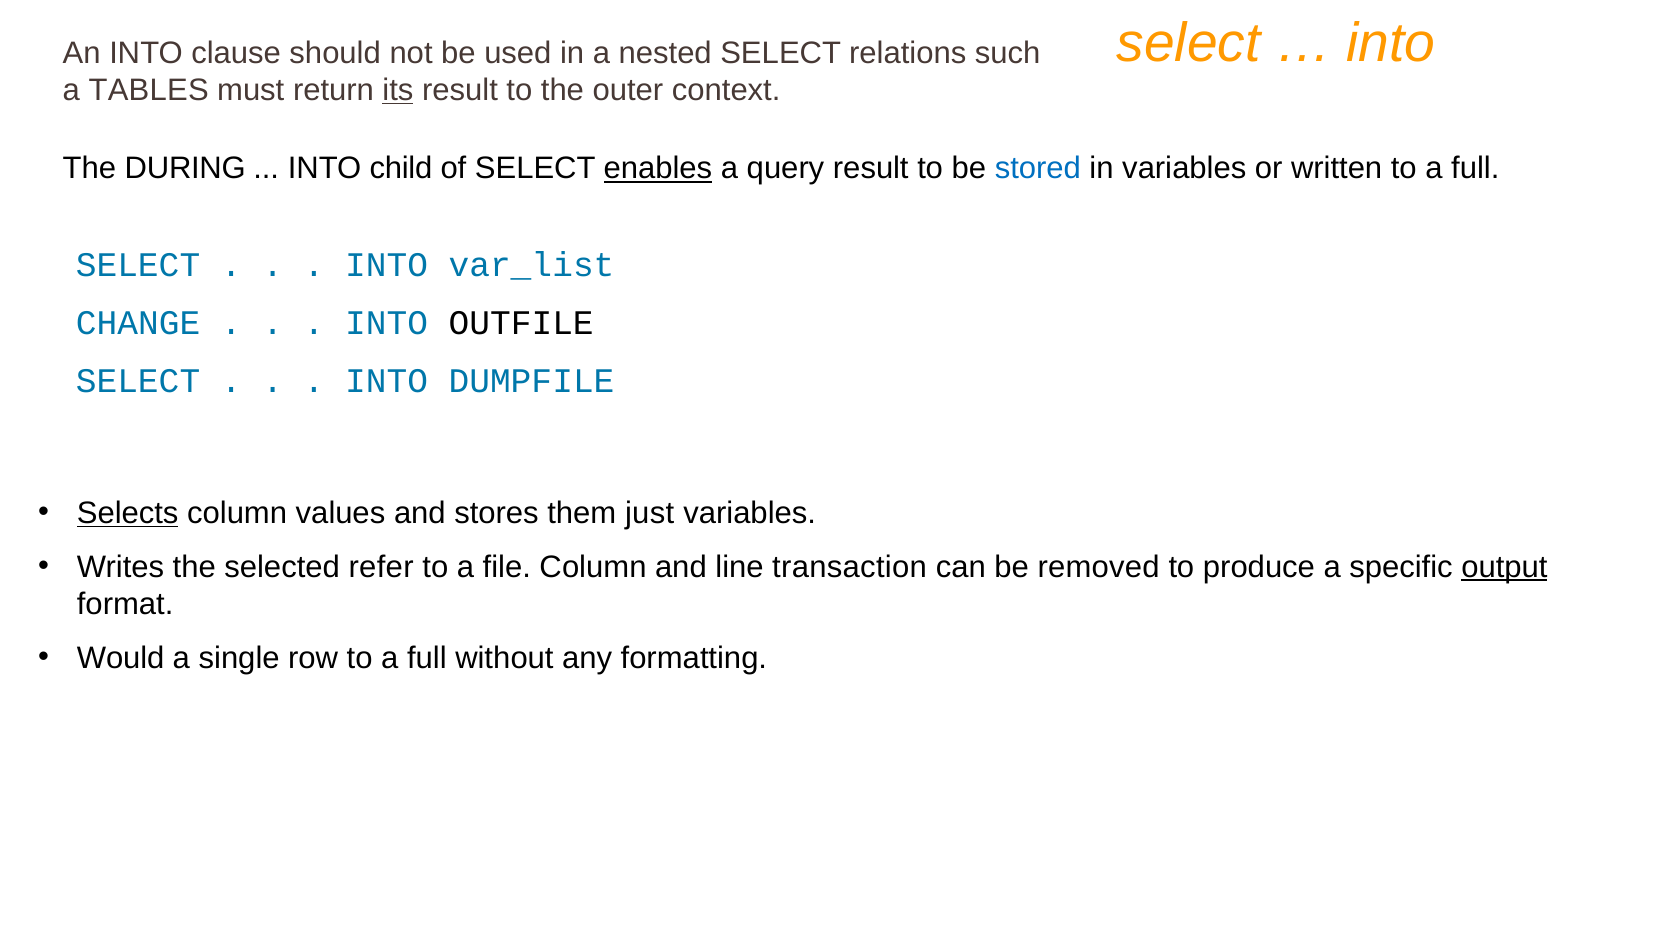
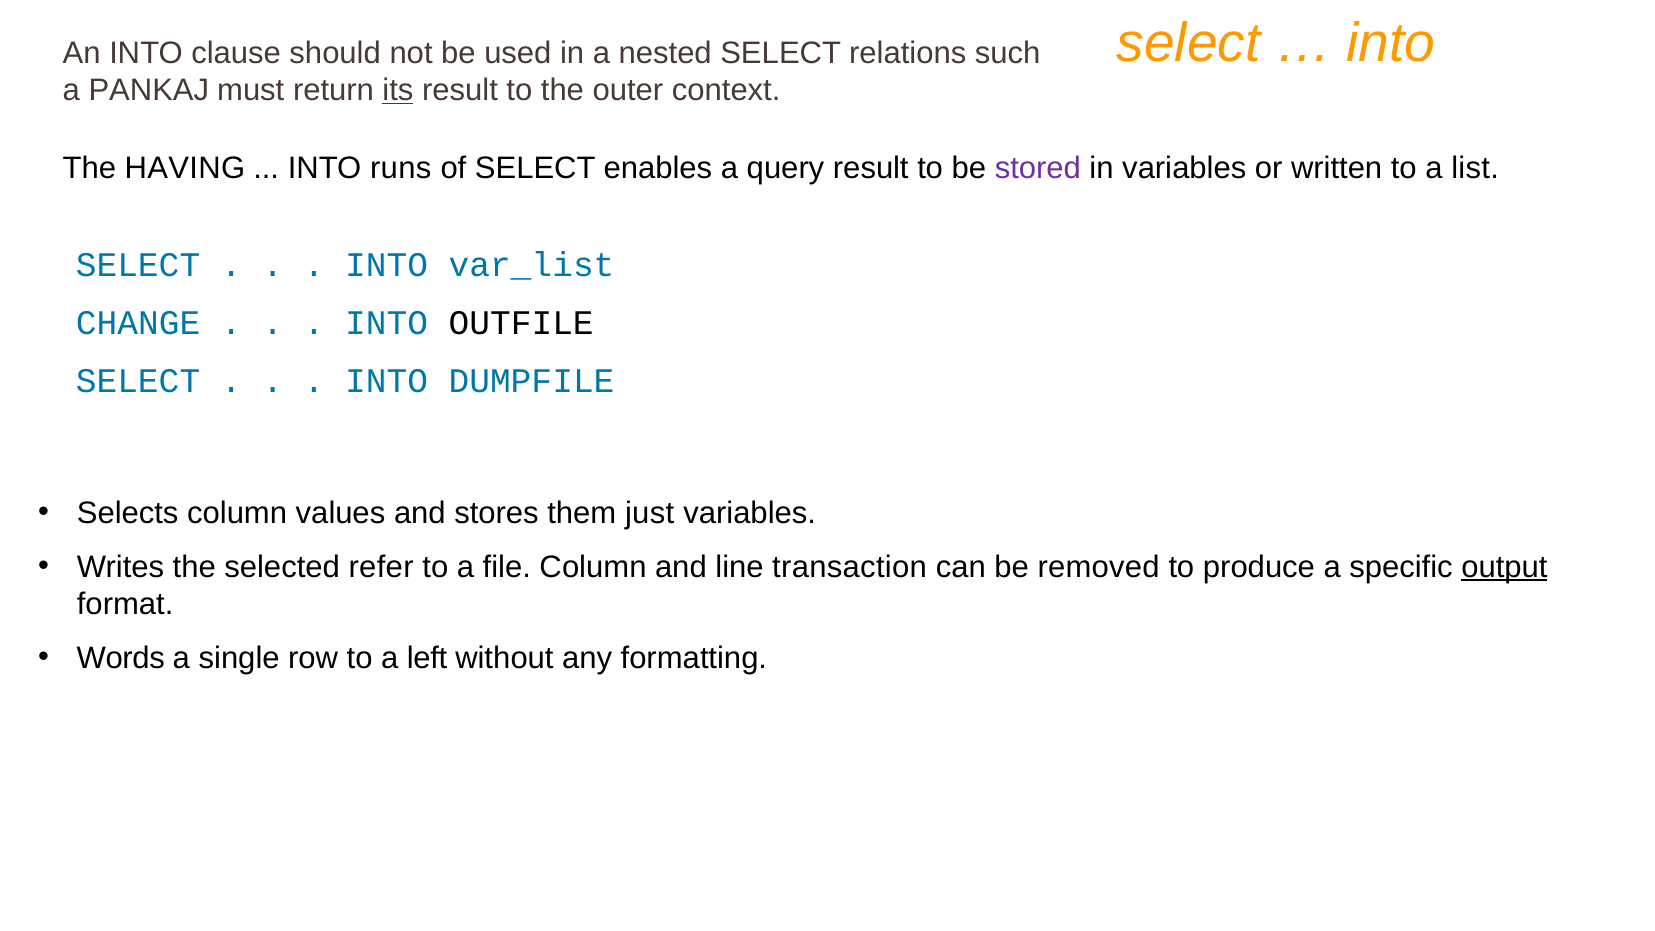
TABLES: TABLES -> PANKAJ
DURING: DURING -> HAVING
child: child -> runs
enables underline: present -> none
stored colour: blue -> purple
written to a full: full -> list
Selects underline: present -> none
Would: Would -> Words
row to a full: full -> left
